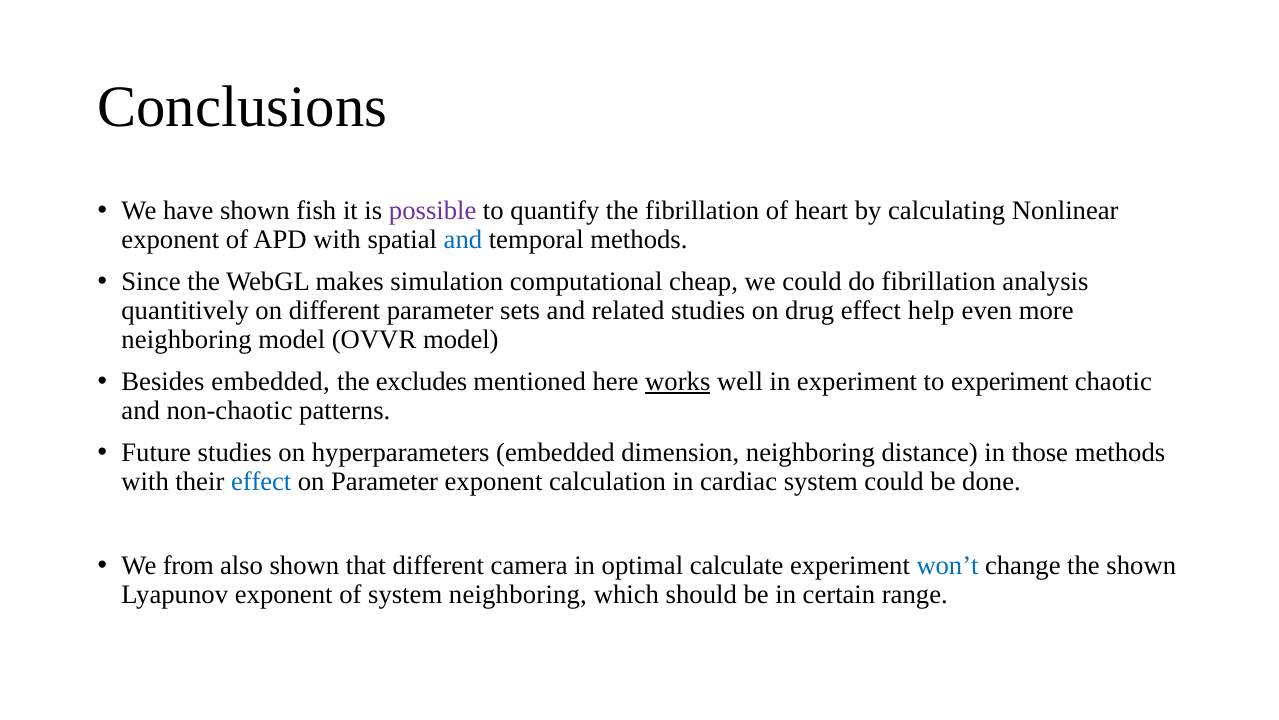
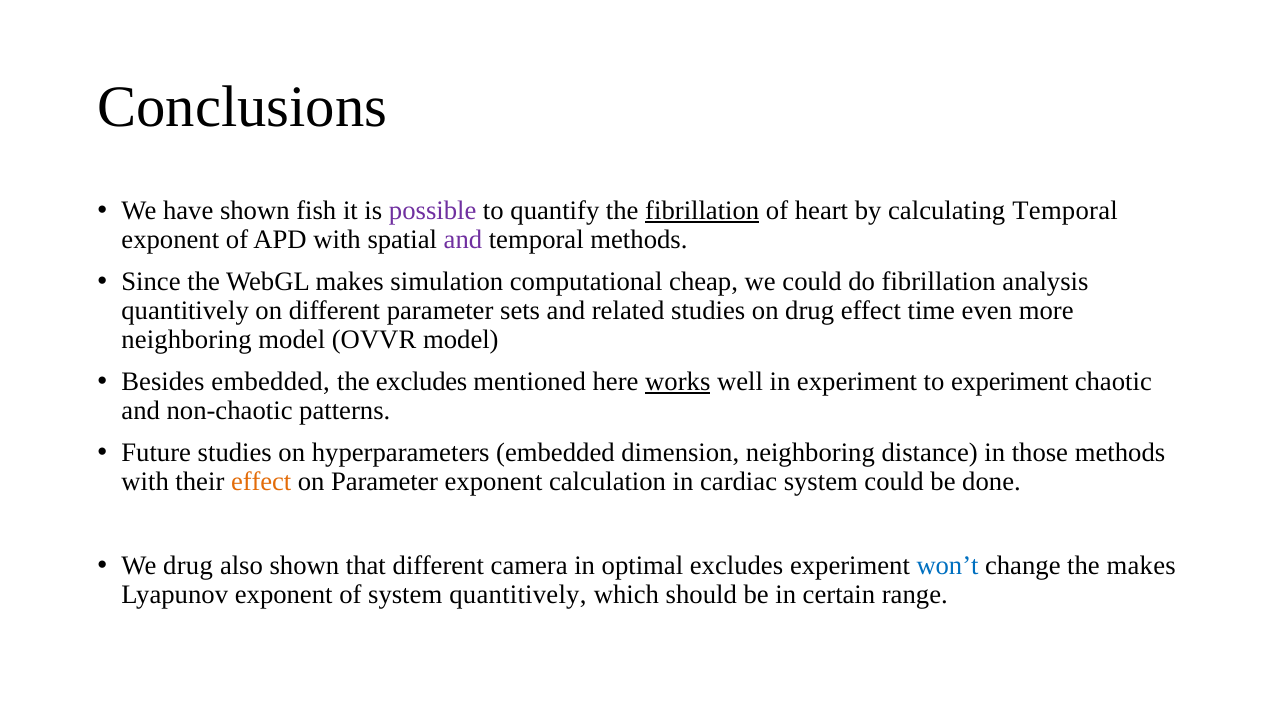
fibrillation at (702, 211) underline: none -> present
calculating Nonlinear: Nonlinear -> Temporal
and at (463, 239) colour: blue -> purple
help: help -> time
effect at (261, 481) colour: blue -> orange
We from: from -> drug
optimal calculate: calculate -> excludes
the shown: shown -> makes
system neighboring: neighboring -> quantitively
